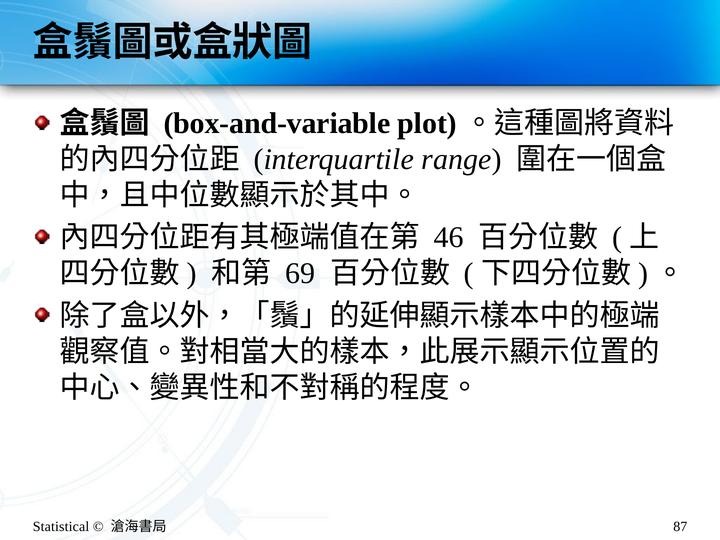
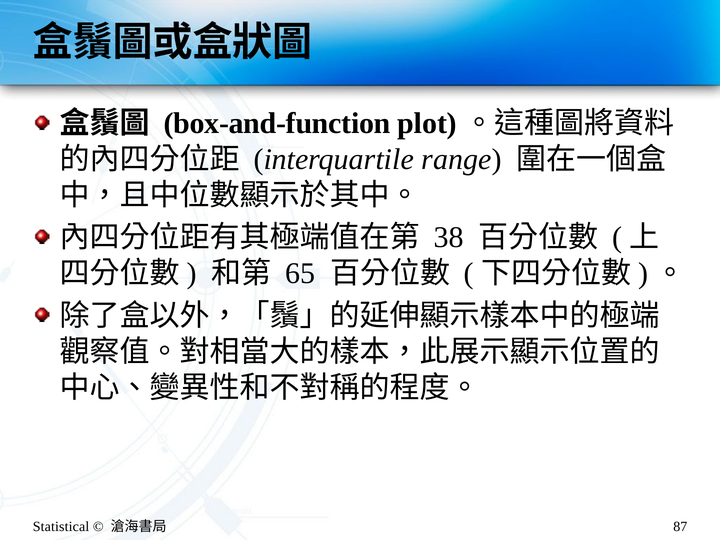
box-and-variable: box-and-variable -> box-and-function
46: 46 -> 38
69: 69 -> 65
